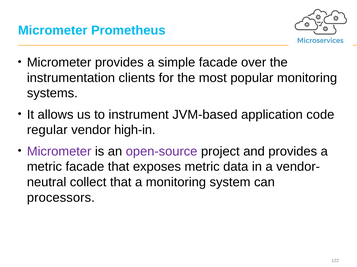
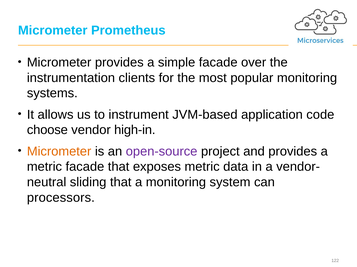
regular: regular -> choose
Micrometer at (59, 152) colour: purple -> orange
collect: collect -> sliding
